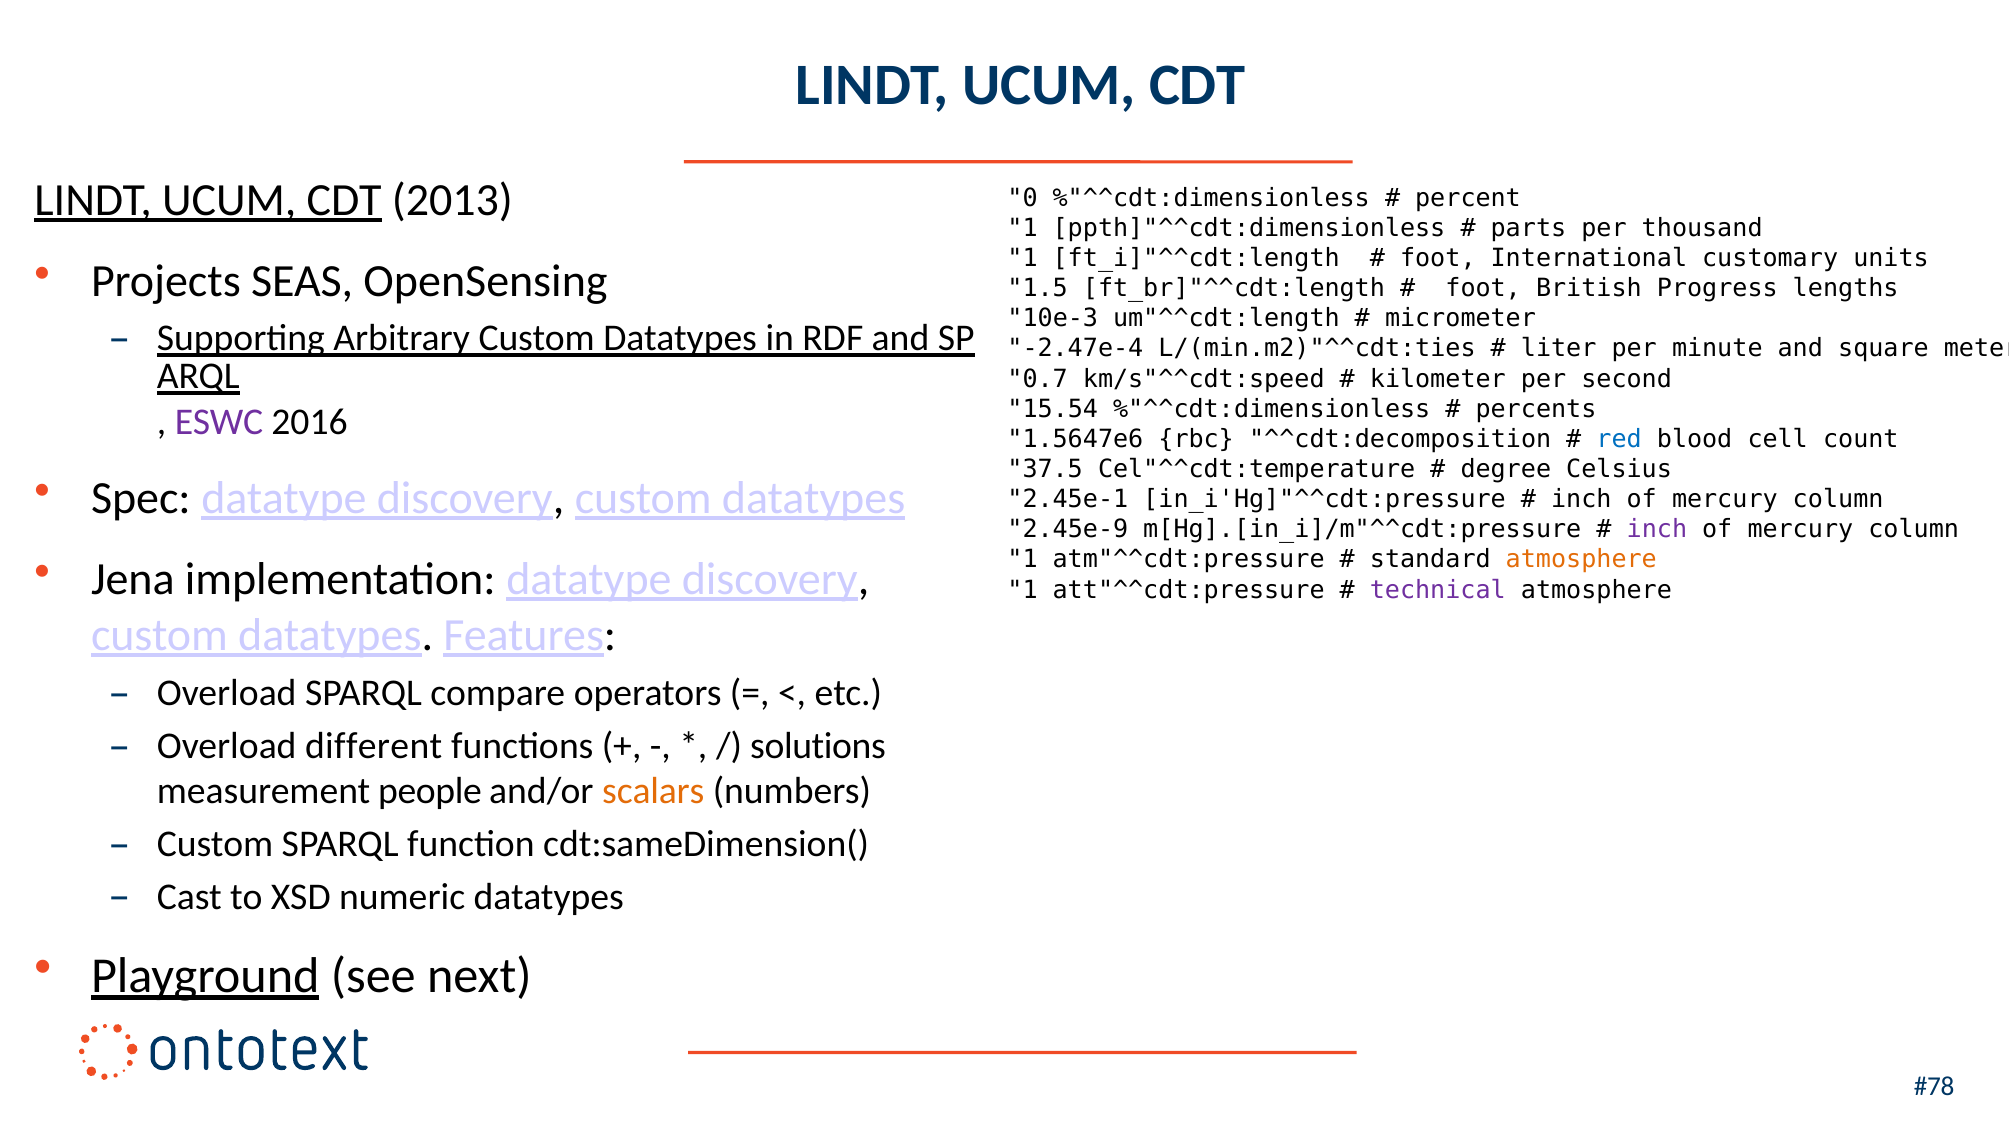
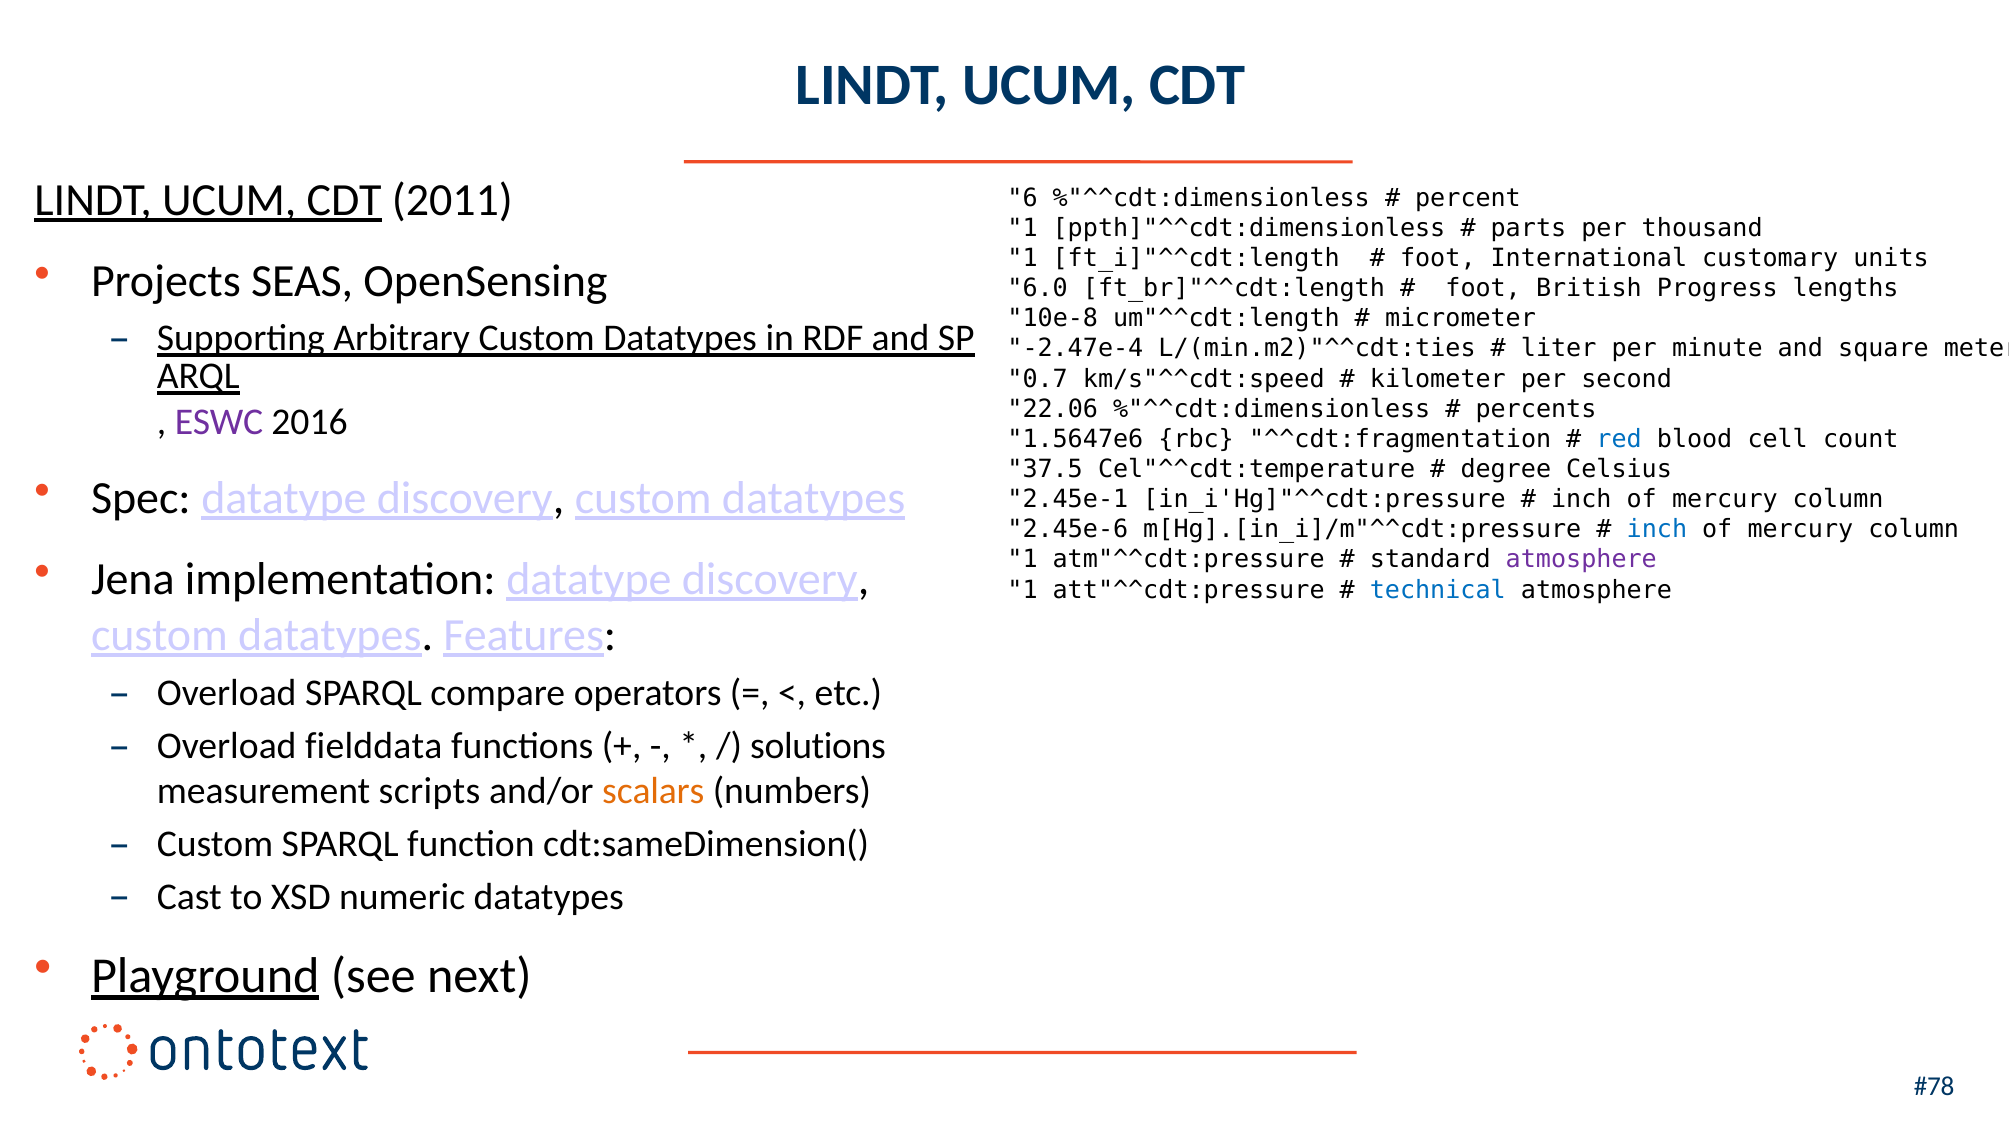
2013: 2013 -> 2011
0: 0 -> 6
1.5: 1.5 -> 6.0
10e-3: 10e-3 -> 10e-8
15.54: 15.54 -> 22.06
^^cdt:decomposition: ^^cdt:decomposition -> ^^cdt:fragmentation
2.45e-9: 2.45e-9 -> 2.45e-6
inch at (1657, 529) colour: purple -> blue
atmosphere at (1581, 559) colour: orange -> purple
technical colour: purple -> blue
different: different -> fielddata
people: people -> scripts
